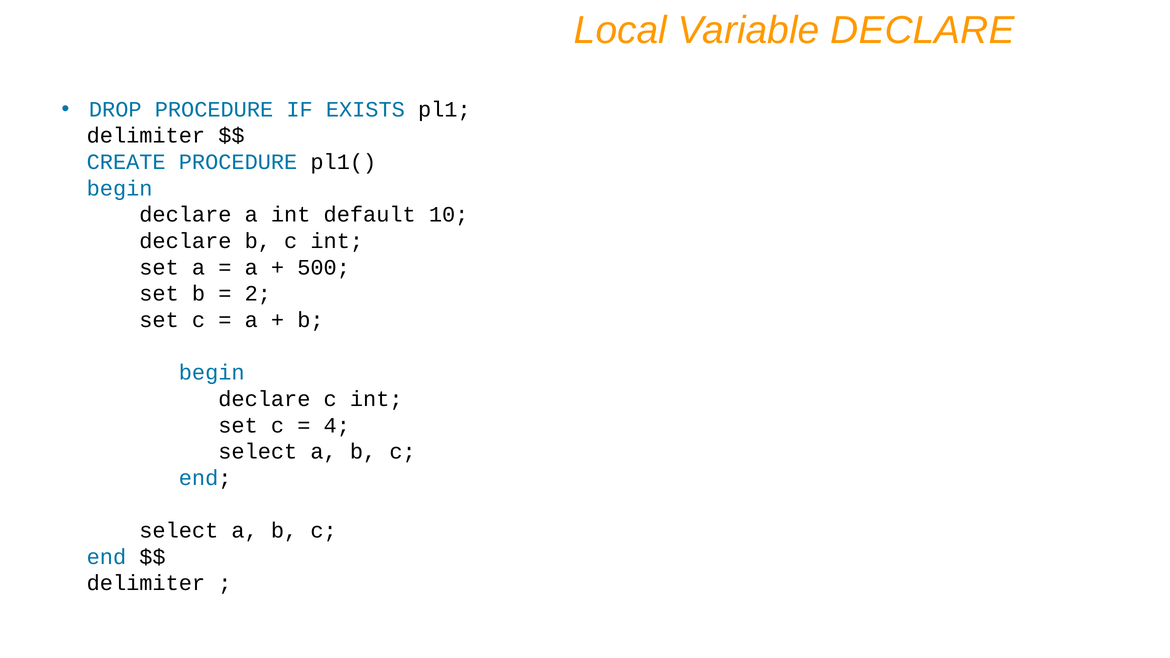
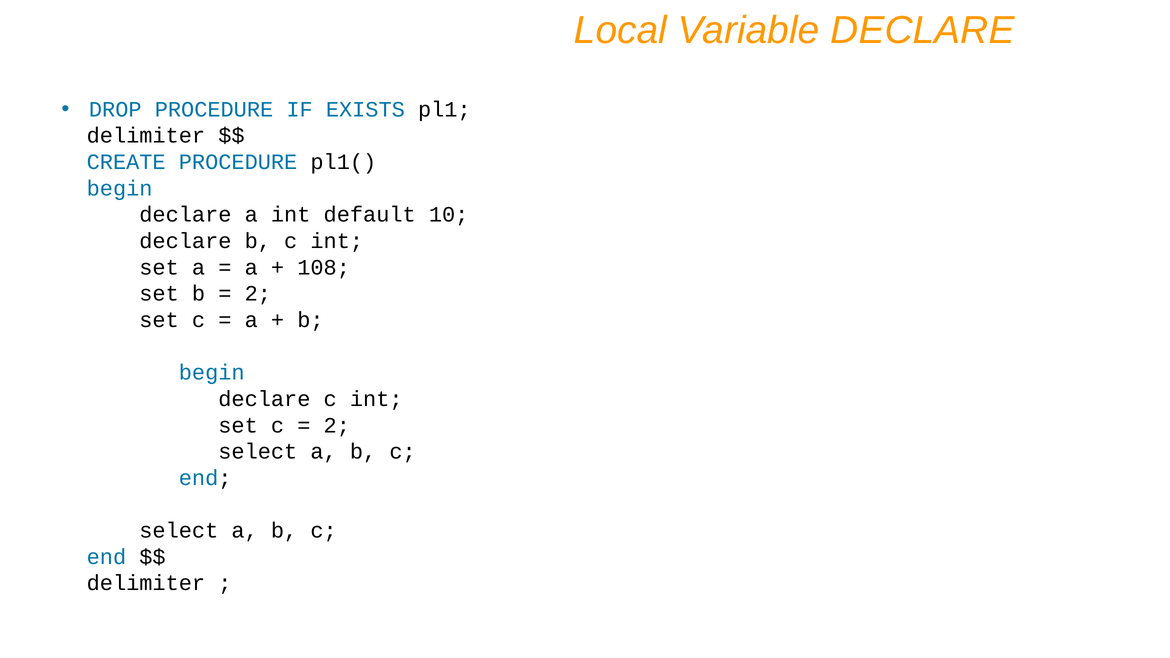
500: 500 -> 108
4 at (337, 425): 4 -> 2
